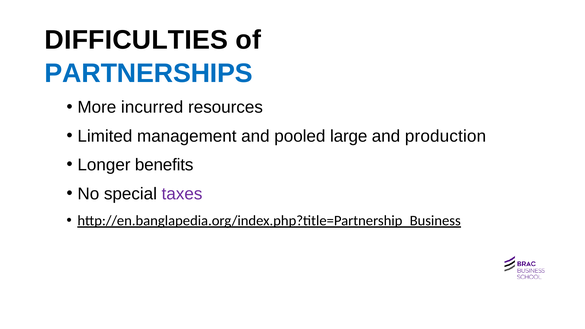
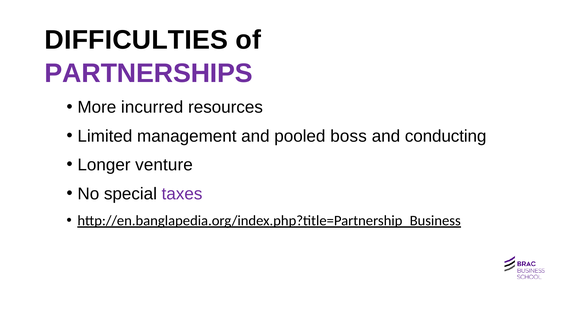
PARTNERSHIPS colour: blue -> purple
large: large -> boss
production: production -> conducting
benefits: benefits -> venture
